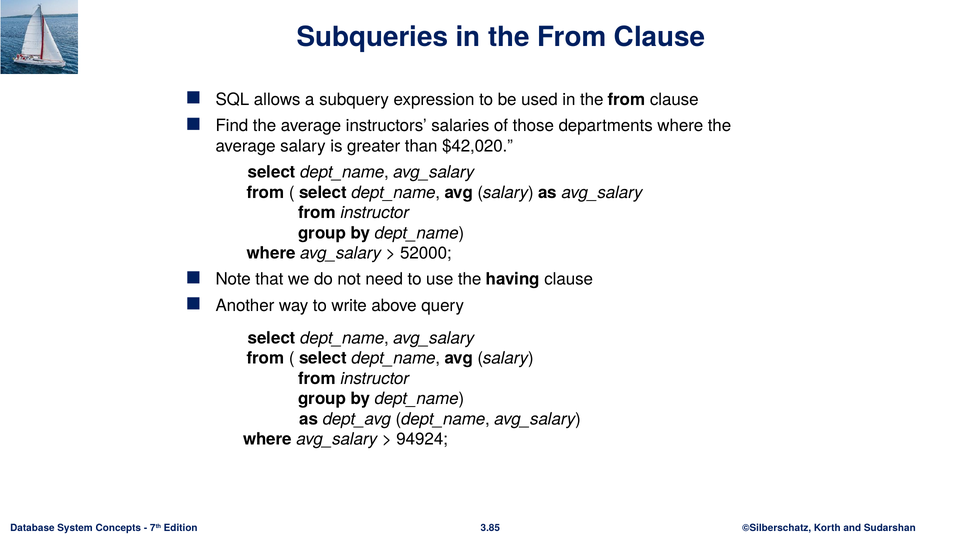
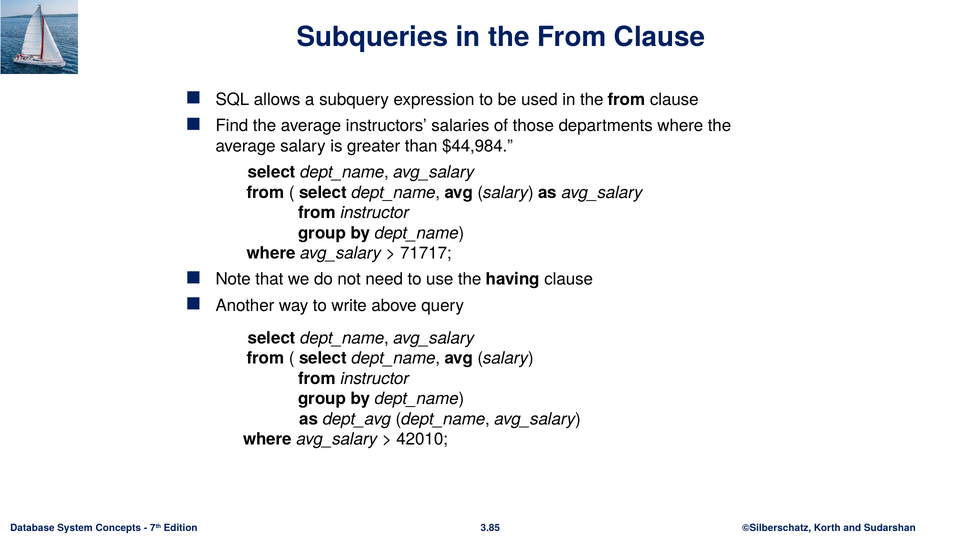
$42,020: $42,020 -> $44,984
52000: 52000 -> 71717
94924: 94924 -> 42010
